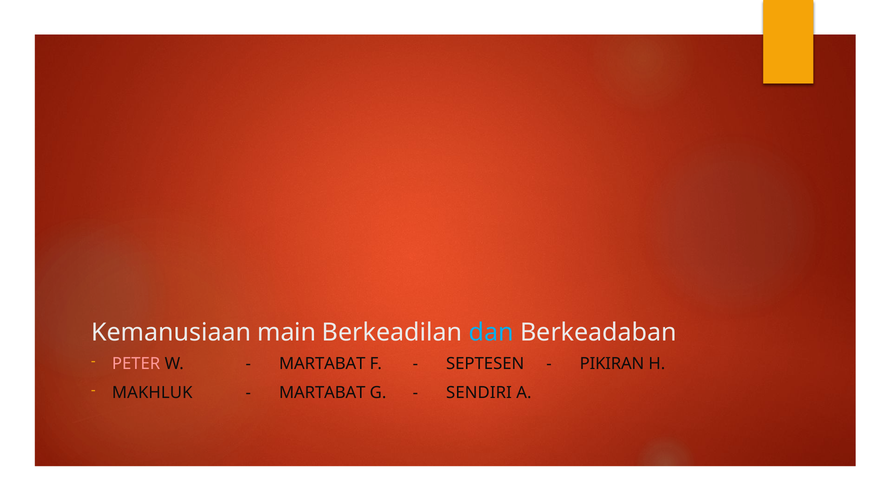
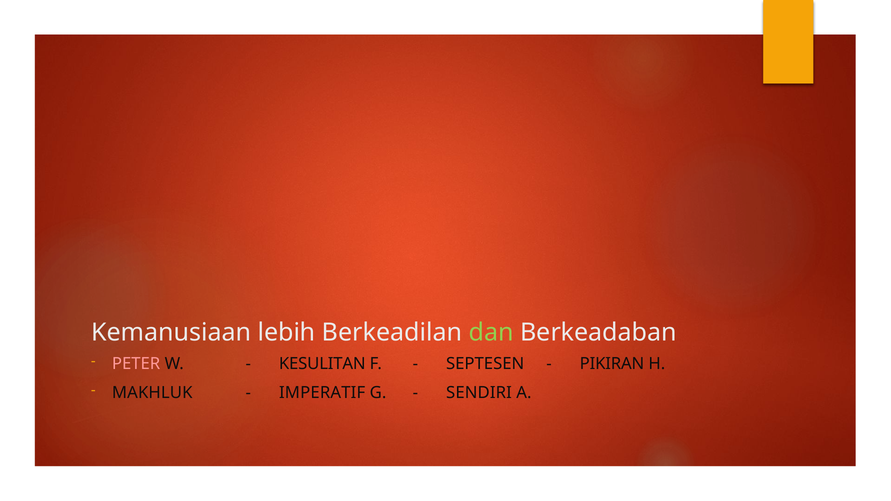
main: main -> lebih
dan colour: light blue -> light green
MARTABAT at (322, 364): MARTABAT -> KESULITAN
MARTABAT at (322, 393): MARTABAT -> IMPERATIF
